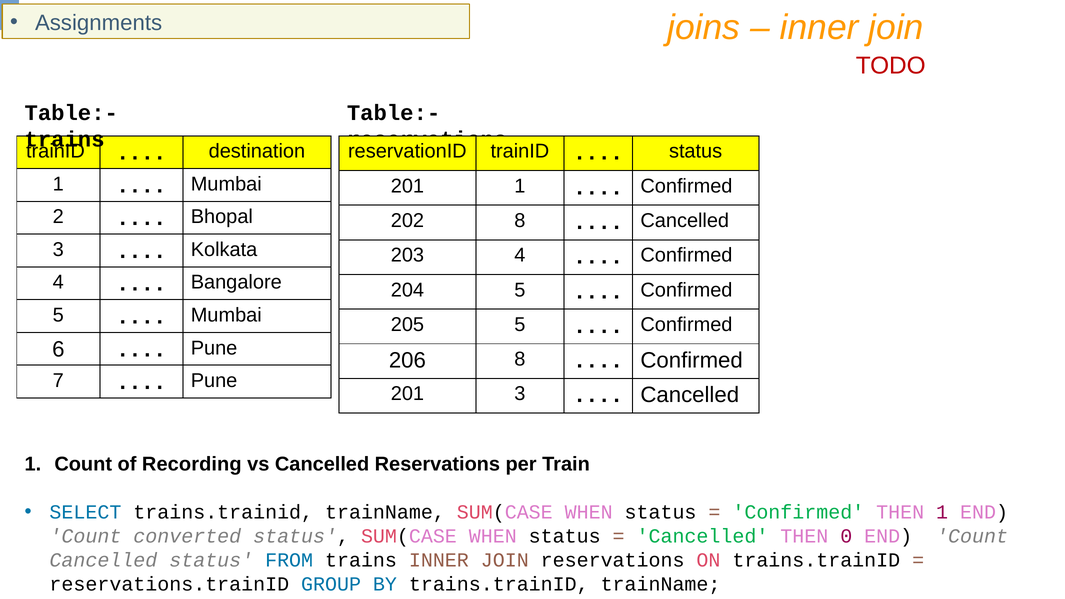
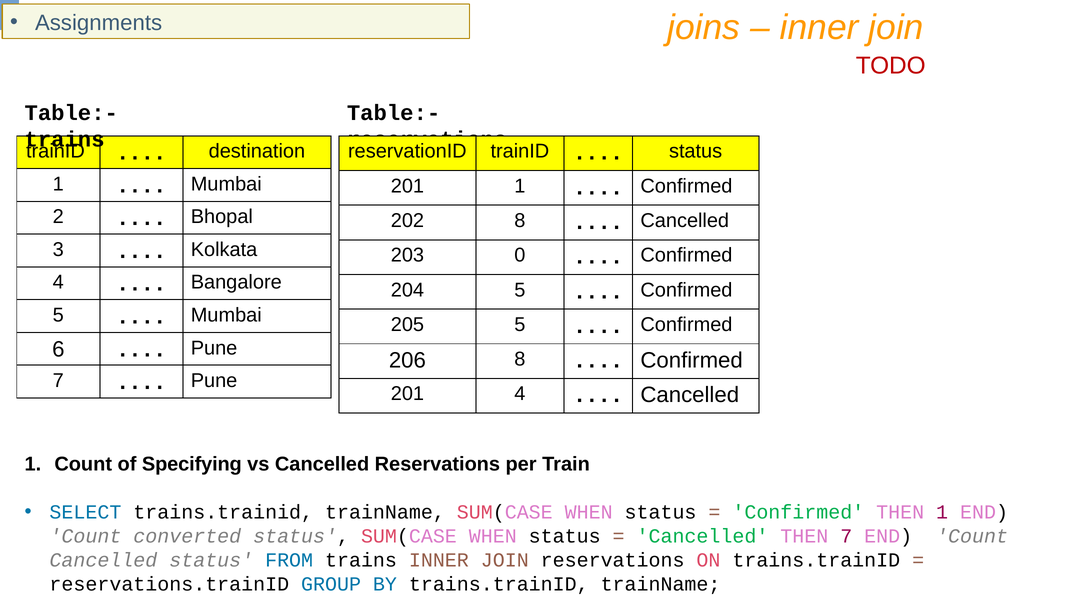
203 4: 4 -> 0
201 3: 3 -> 4
Recording: Recording -> Specifying
THEN 0: 0 -> 7
